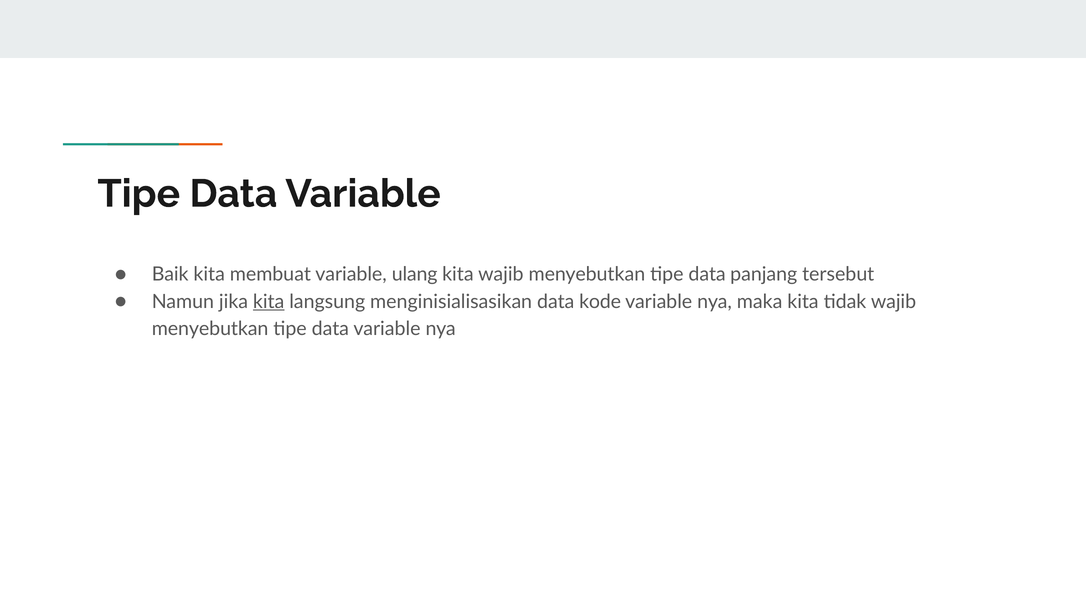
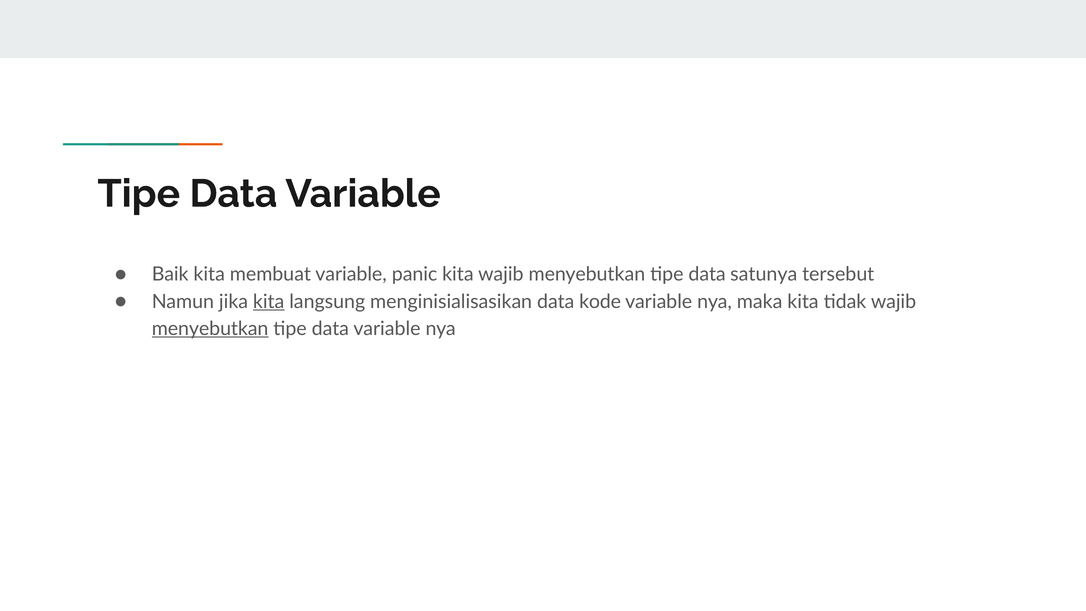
ulang: ulang -> panic
panjang: panjang -> satunya
menyebutkan at (210, 329) underline: none -> present
